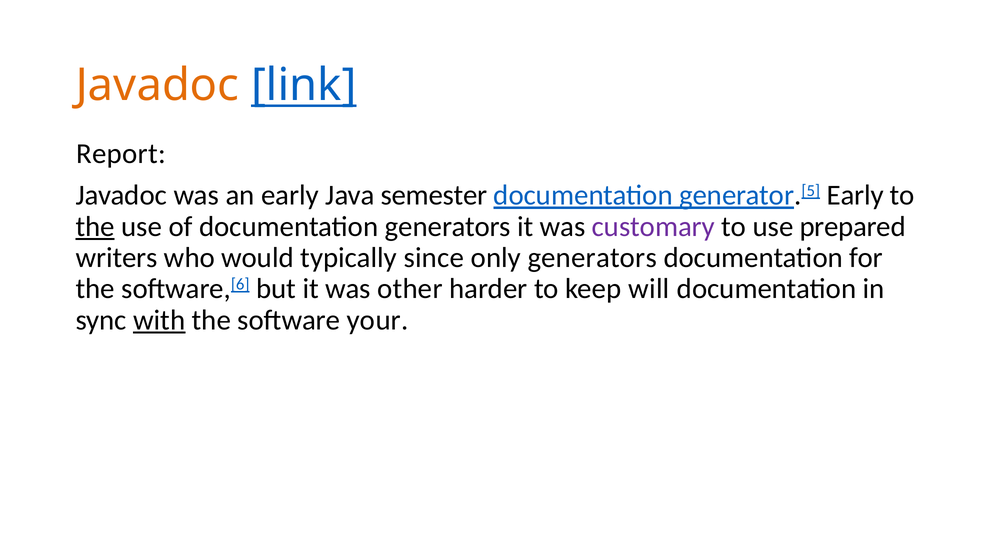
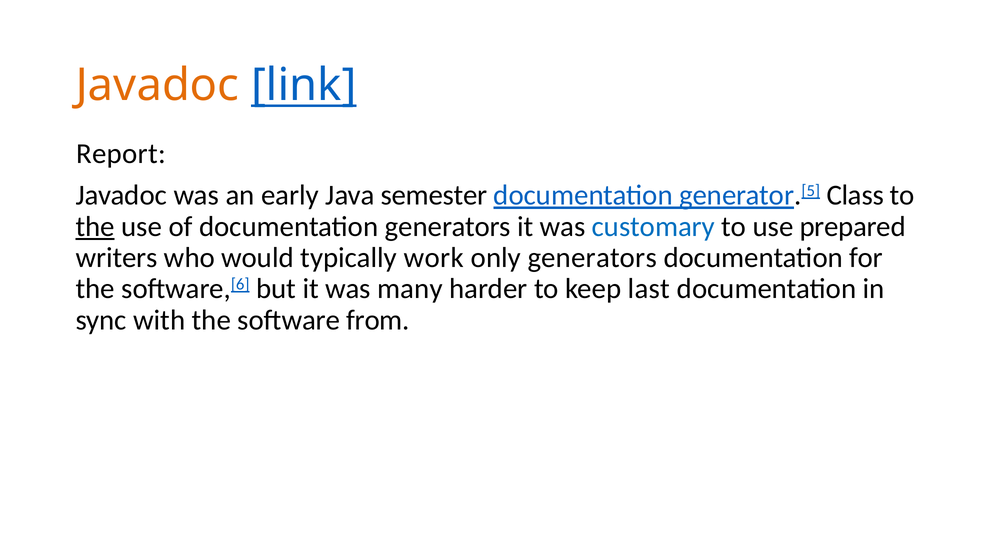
generator.[5 Early: Early -> Class
customary colour: purple -> blue
since: since -> work
other: other -> many
will: will -> last
with underline: present -> none
your: your -> from
